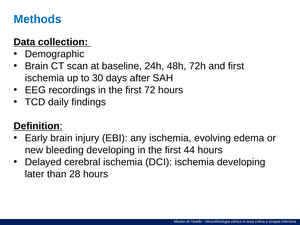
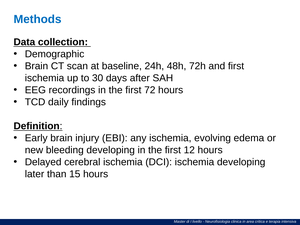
44: 44 -> 12
28: 28 -> 15
